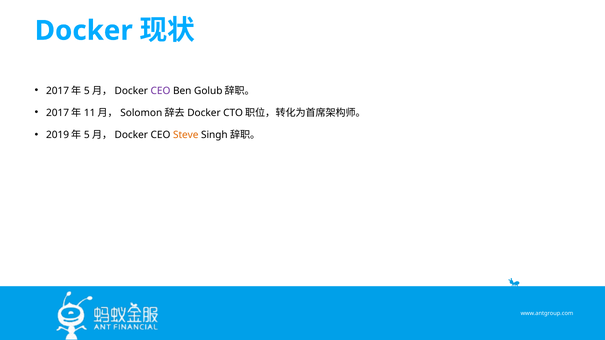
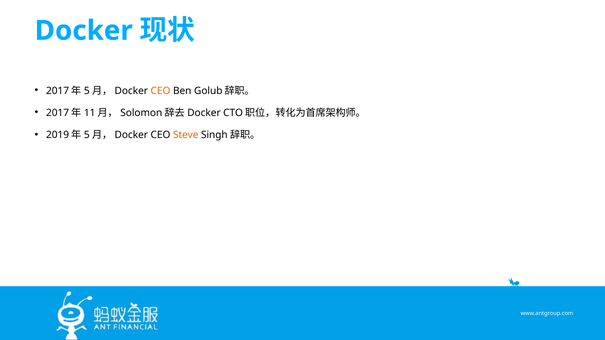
CEO at (160, 91) colour: purple -> orange
